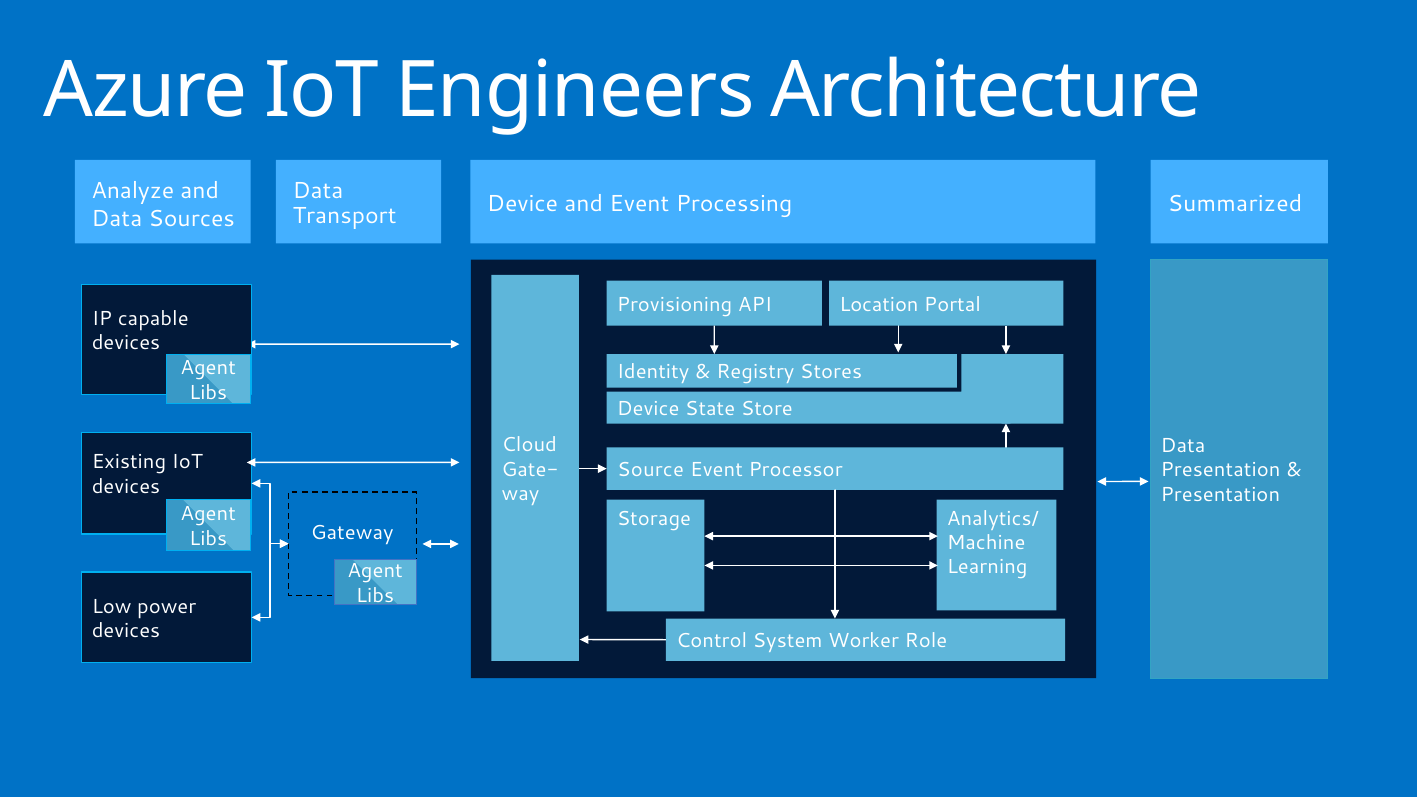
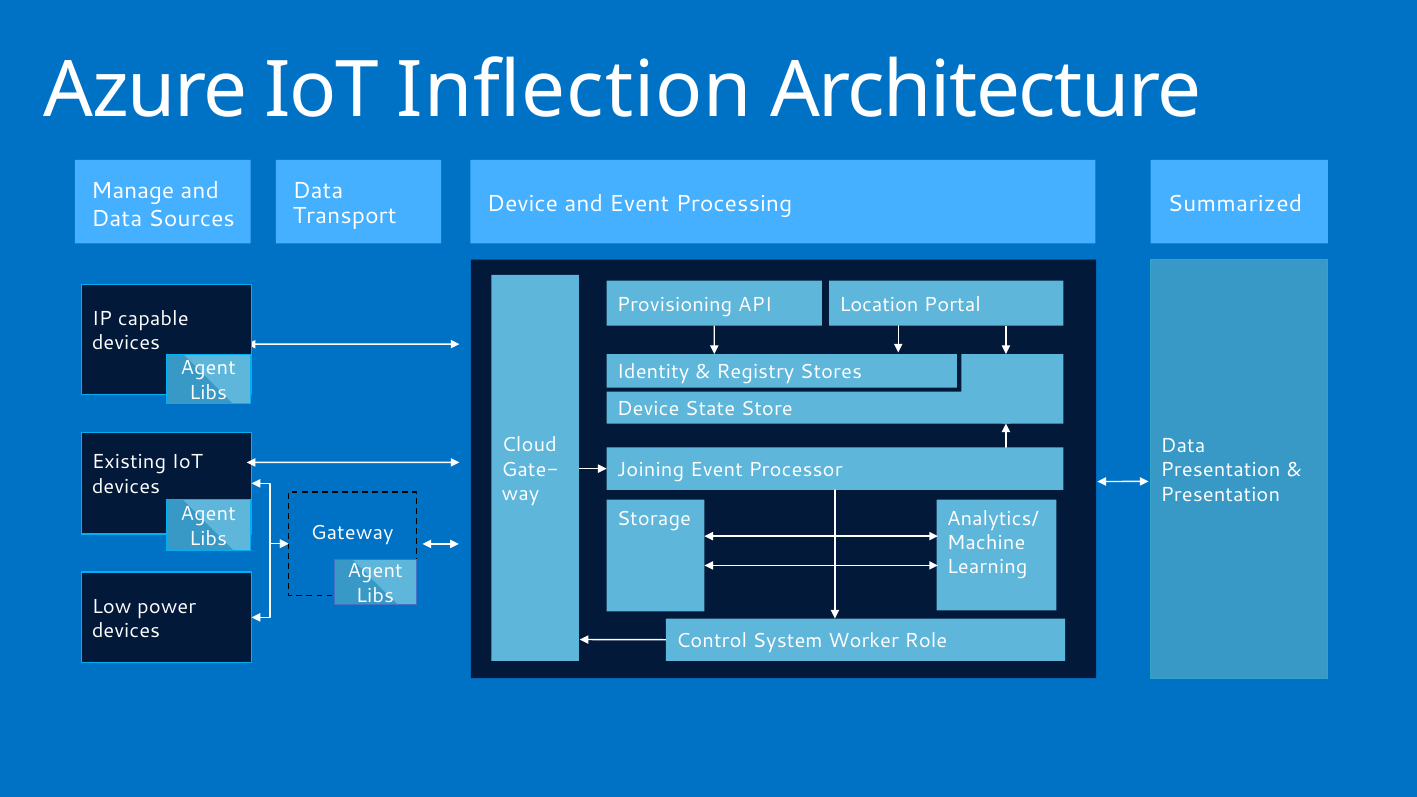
Engineers: Engineers -> Inflection
Analyze: Analyze -> Manage
Source: Source -> Joining
